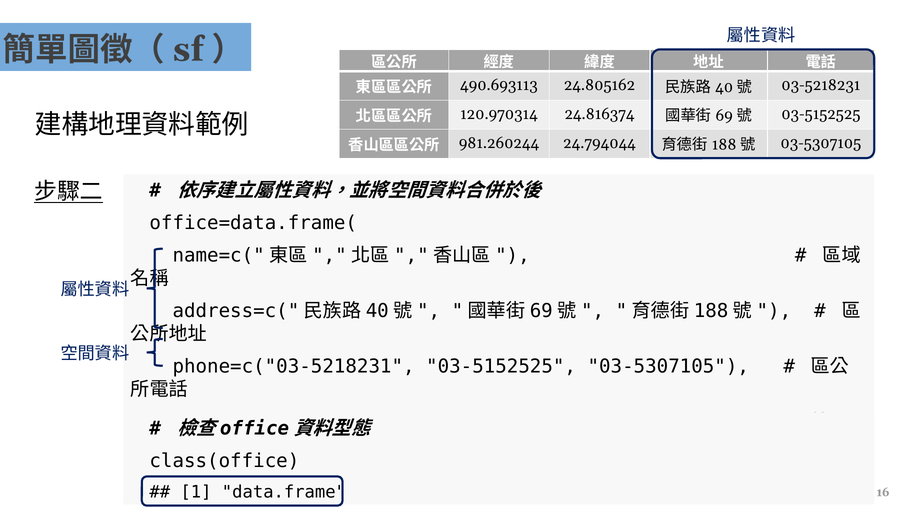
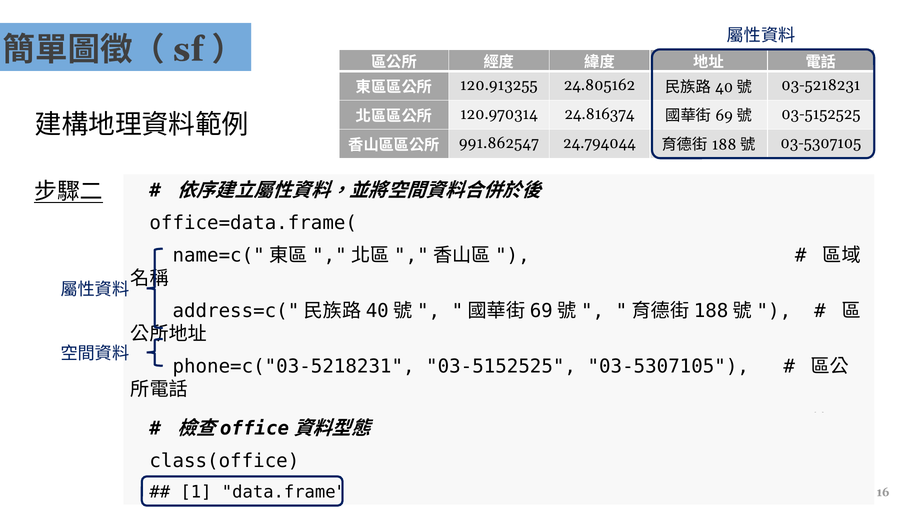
490.693113: 490.693113 -> 120.913255
981.260244: 981.260244 -> 991.862547
